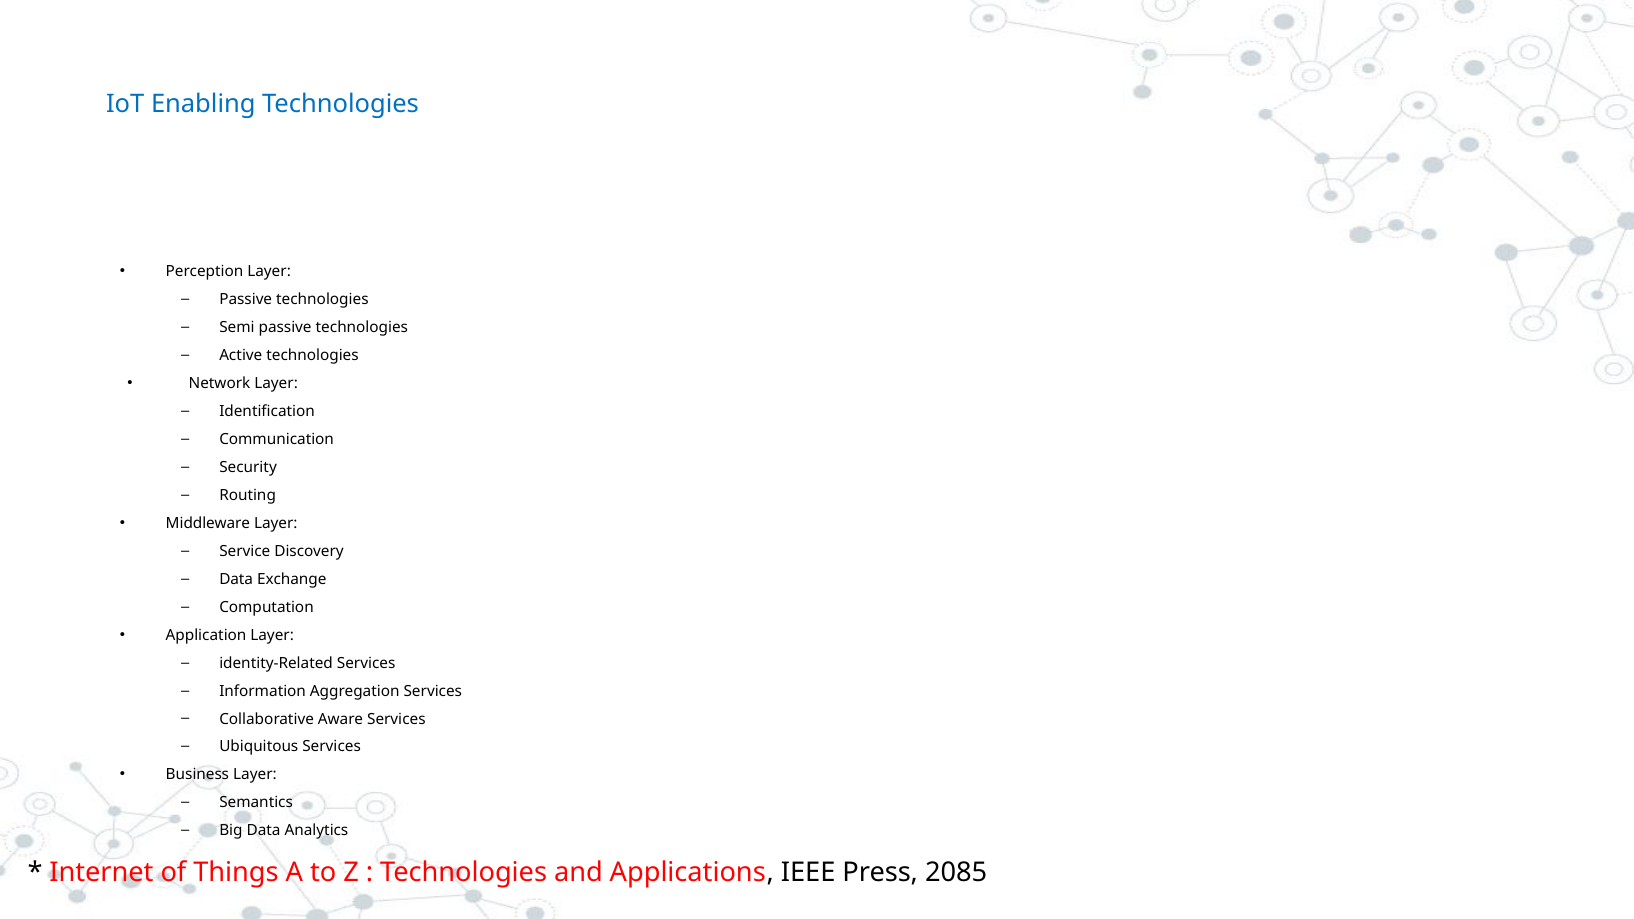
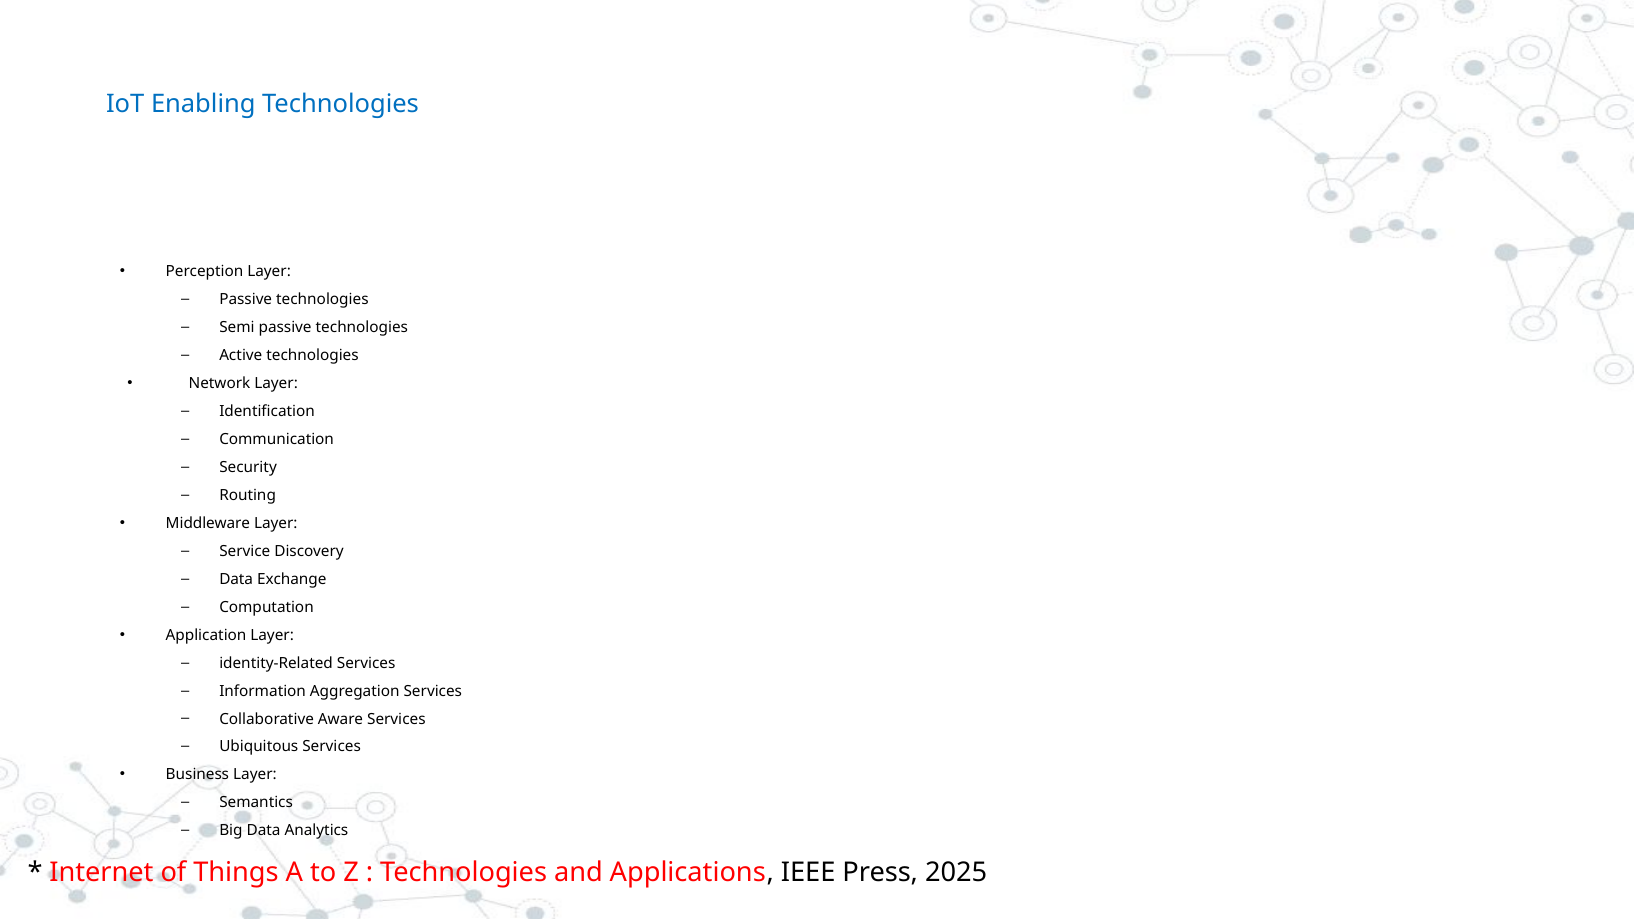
2085: 2085 -> 2025
